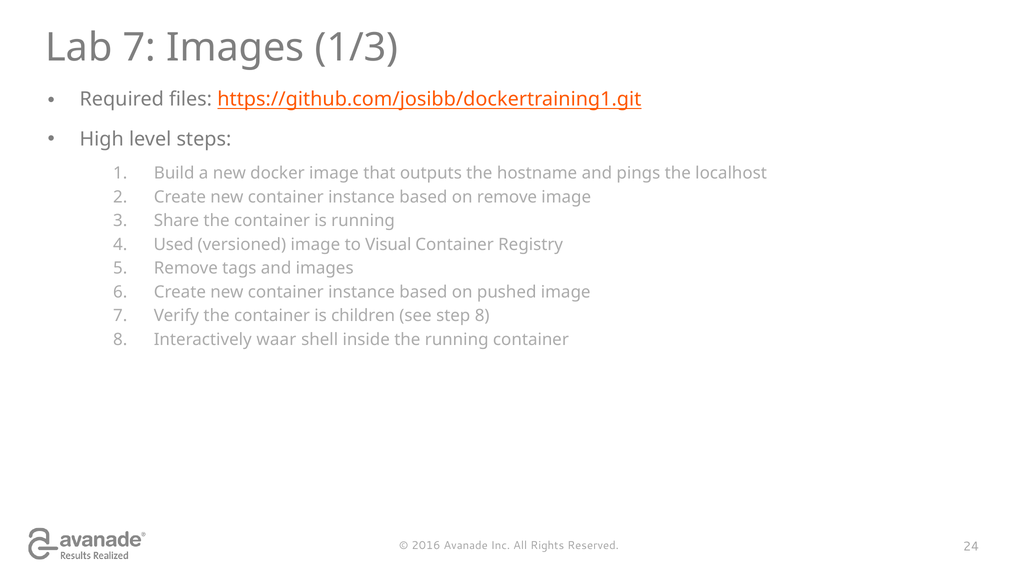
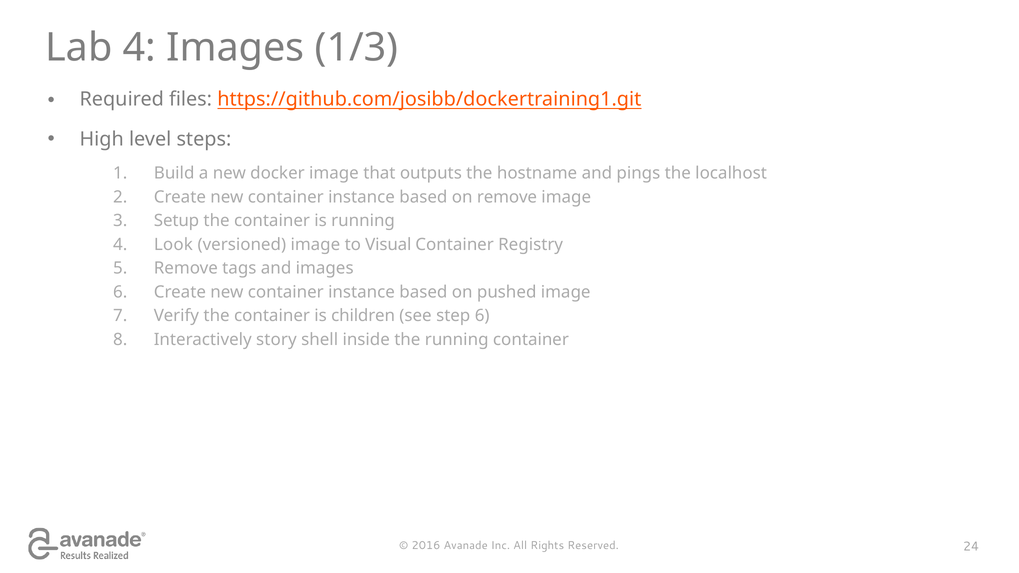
Lab 7: 7 -> 4
Share: Share -> Setup
Used: Used -> Look
step 8: 8 -> 6
waar: waar -> story
